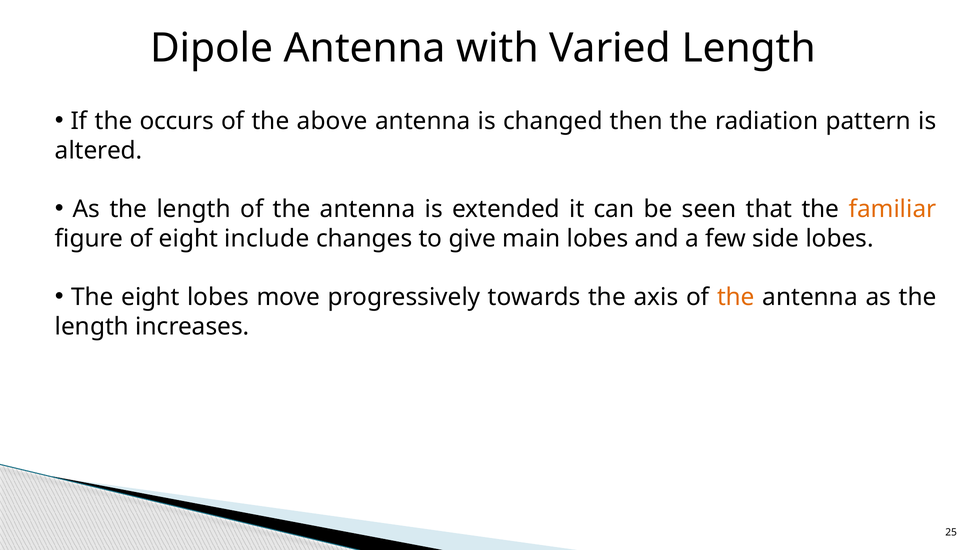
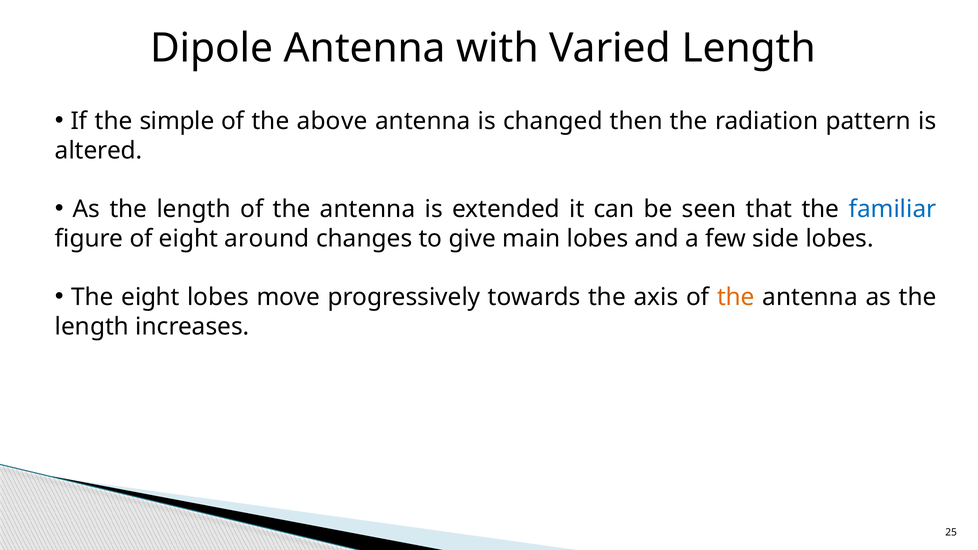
occurs: occurs -> simple
familiar colour: orange -> blue
include: include -> around
